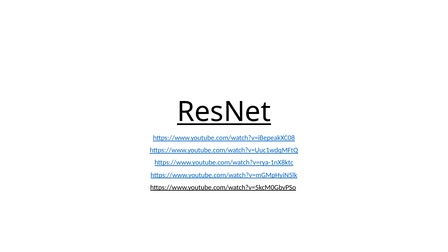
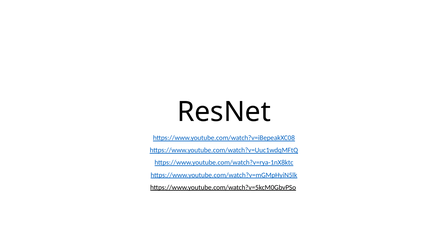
ResNet underline: present -> none
